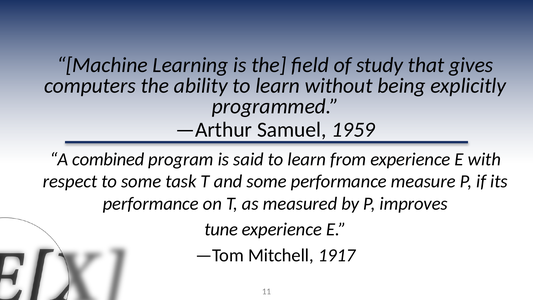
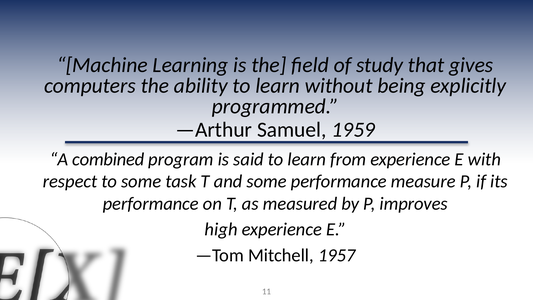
tune: tune -> high
1917: 1917 -> 1957
